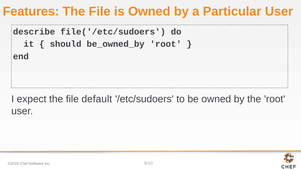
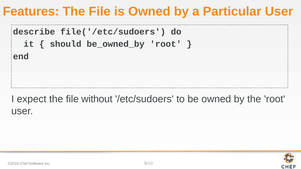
default: default -> without
